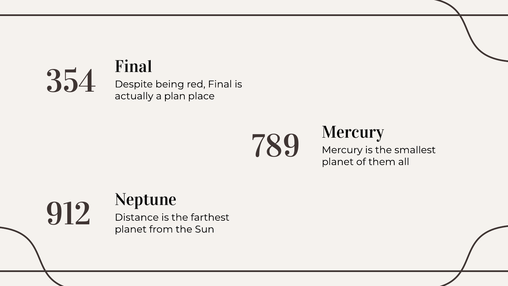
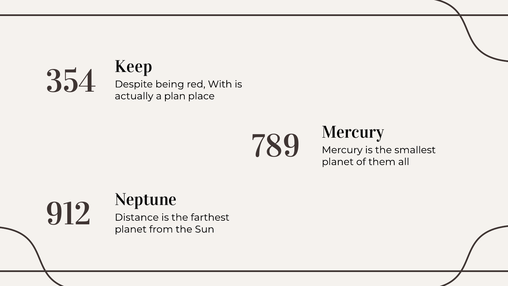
Final at (134, 67): Final -> Keep
red Final: Final -> With
